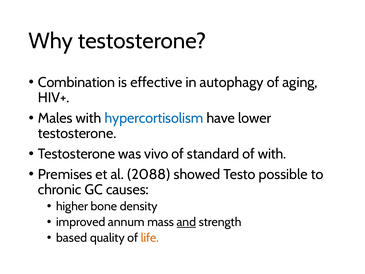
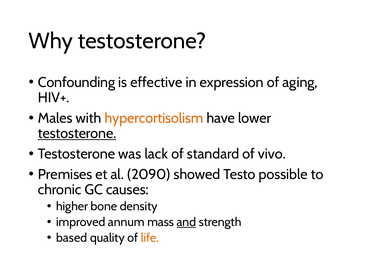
Combination: Combination -> Confounding
autophagy: autophagy -> expression
hypercortisolism colour: blue -> orange
testosterone at (77, 133) underline: none -> present
vivo: vivo -> lack
of with: with -> vivo
2088: 2088 -> 2090
